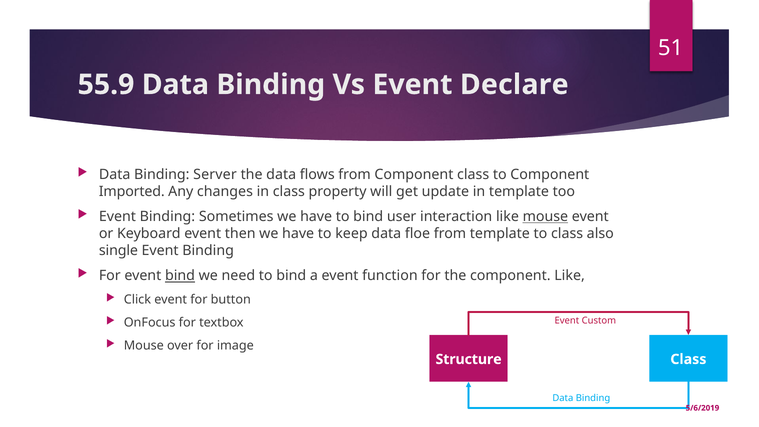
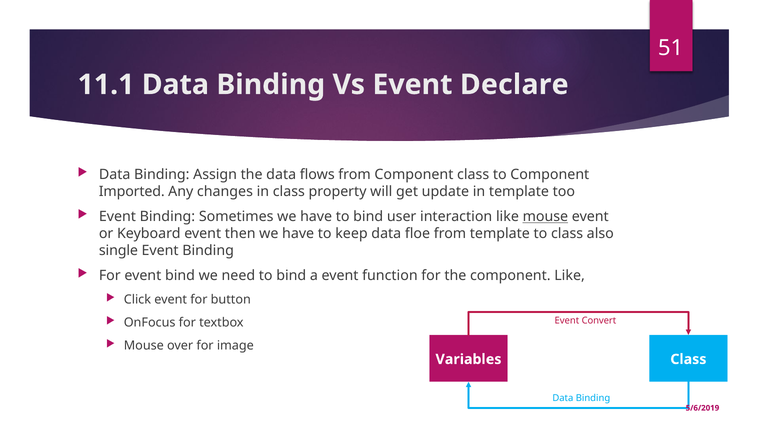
55.9: 55.9 -> 11.1
Server: Server -> Assign
bind at (180, 276) underline: present -> none
Custom: Custom -> Convert
Structure: Structure -> Variables
